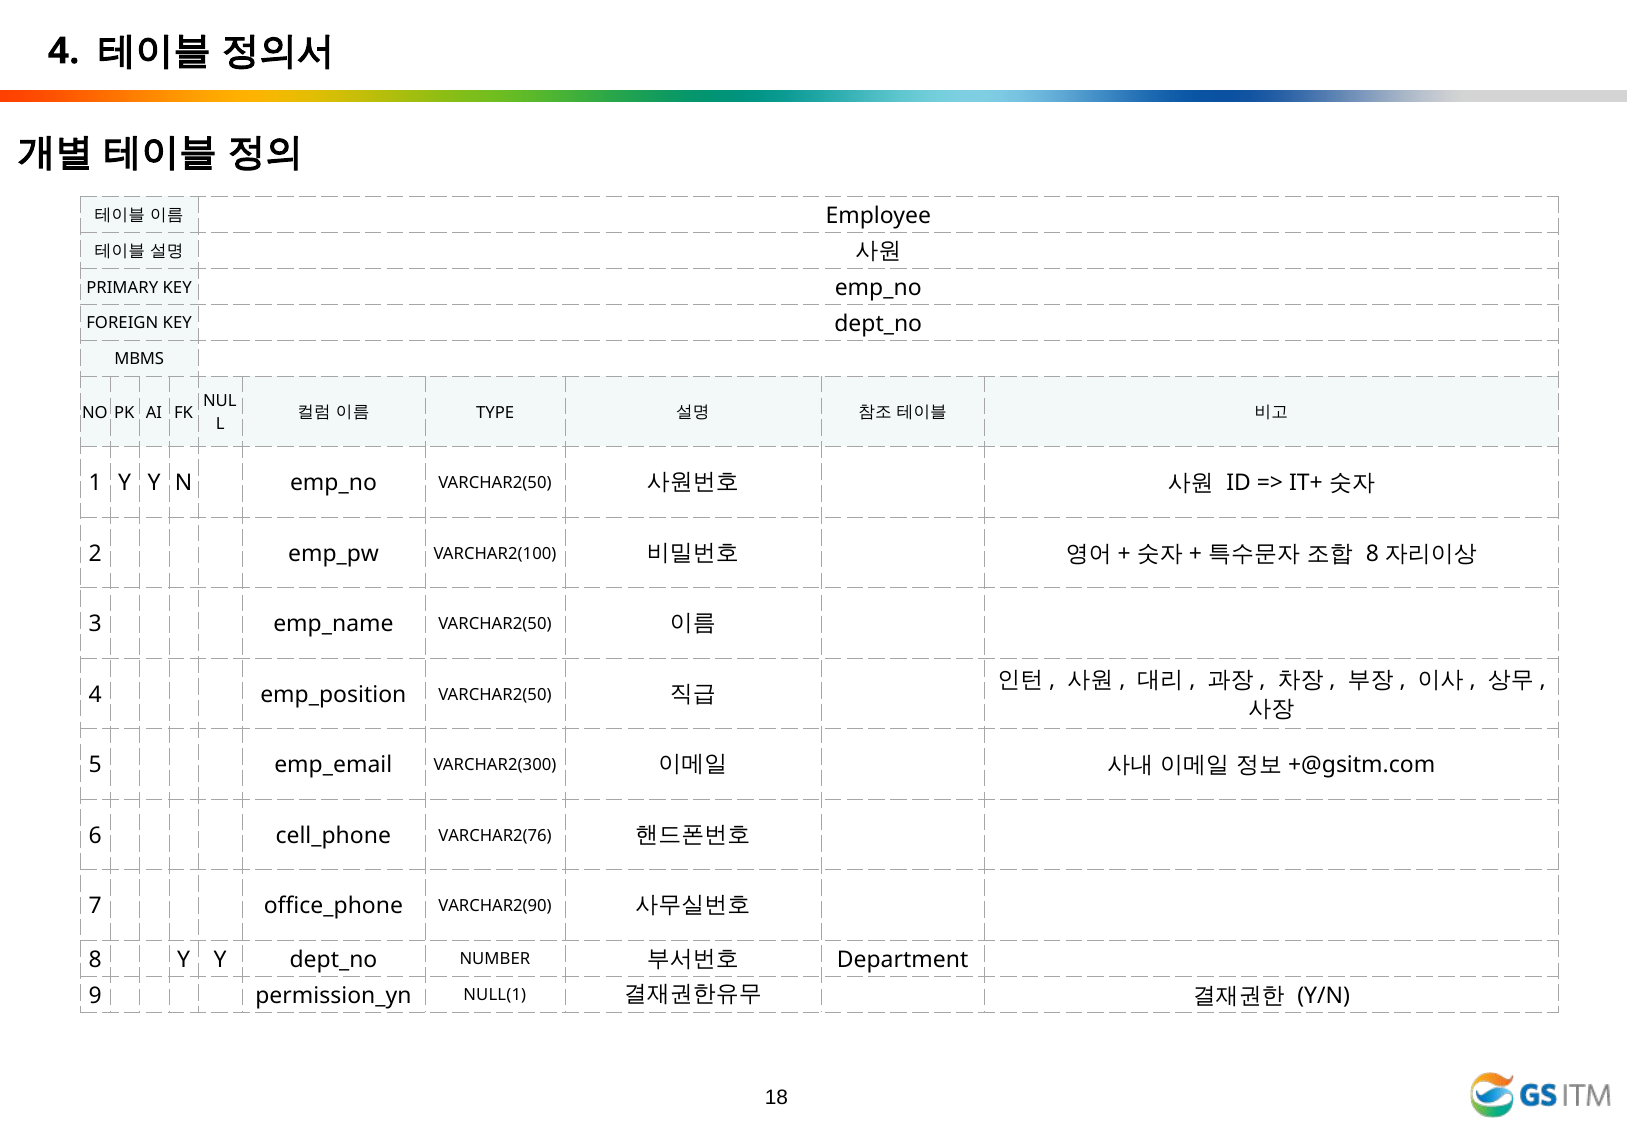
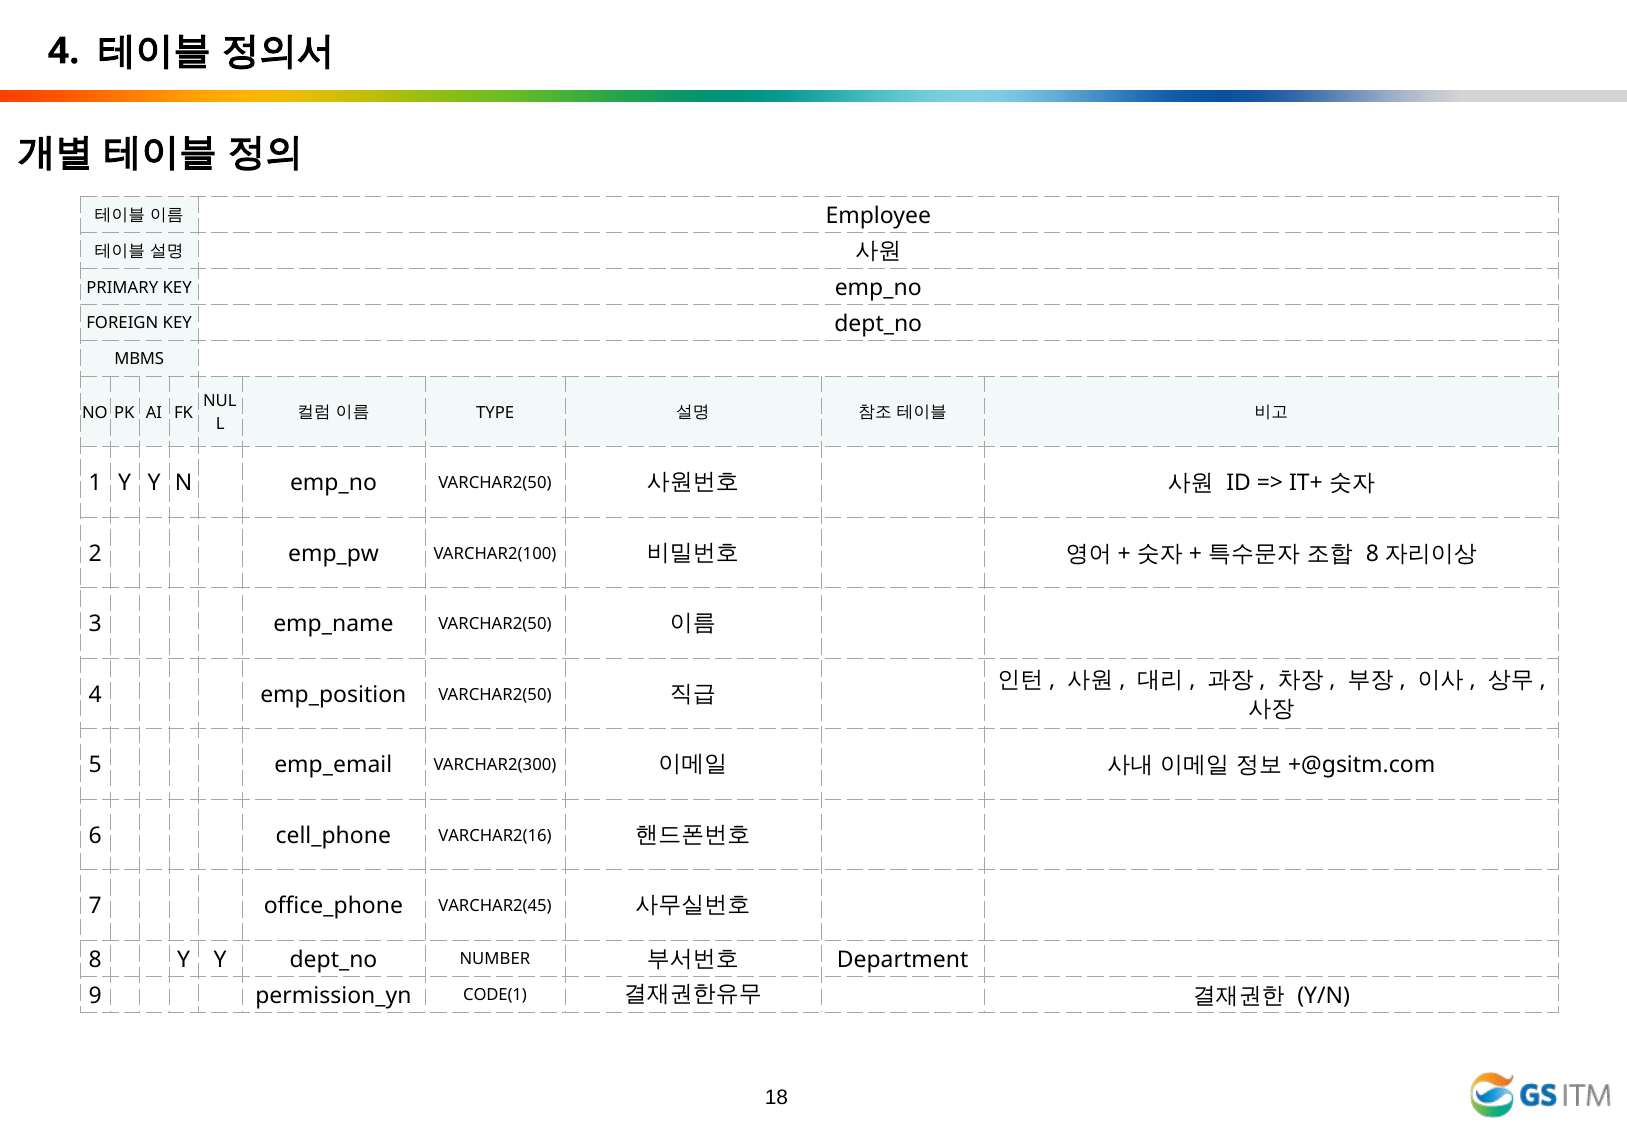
VARCHAR2(76: VARCHAR2(76 -> VARCHAR2(16
VARCHAR2(90: VARCHAR2(90 -> VARCHAR2(45
NULL(1: NULL(1 -> CODE(1
